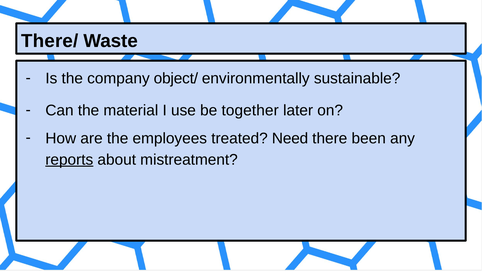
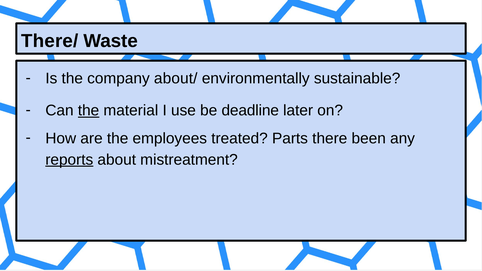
object/: object/ -> about/
the at (89, 111) underline: none -> present
together: together -> deadline
Need: Need -> Parts
